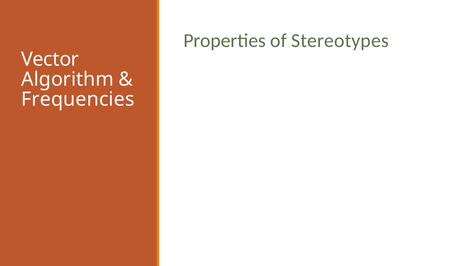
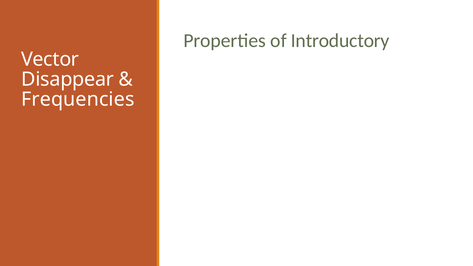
Stereotypes: Stereotypes -> Introductory
Algorithm: Algorithm -> Disappear
